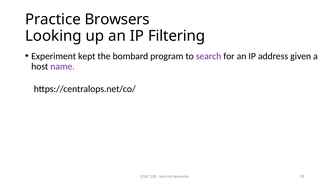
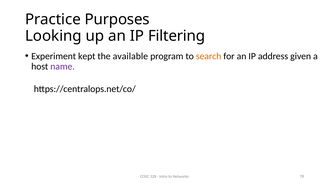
Browsers: Browsers -> Purposes
bombard: bombard -> available
search colour: purple -> orange
